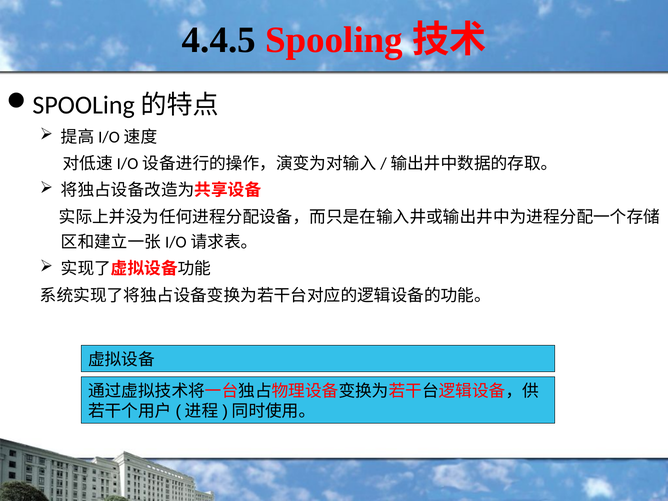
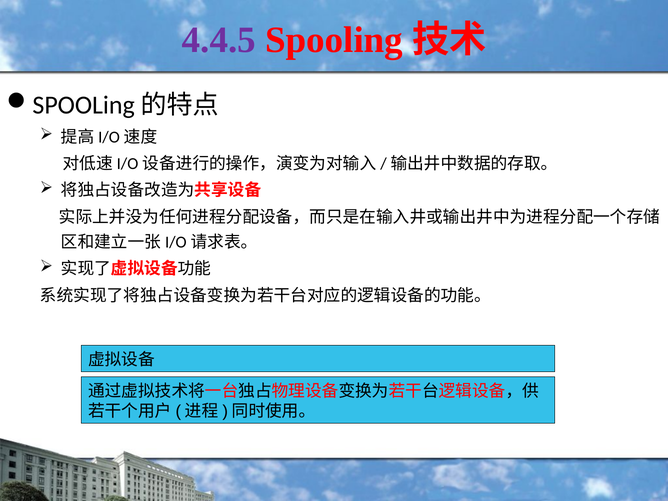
4.4.5 colour: black -> purple
